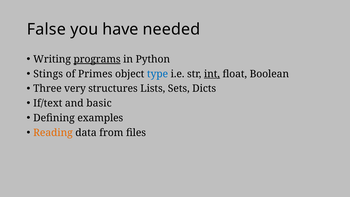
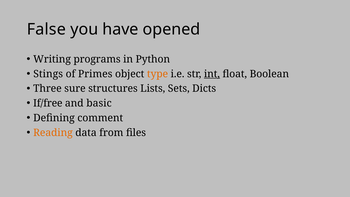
needed: needed -> opened
programs underline: present -> none
type colour: blue -> orange
very: very -> sure
If/text: If/text -> If/free
examples: examples -> comment
